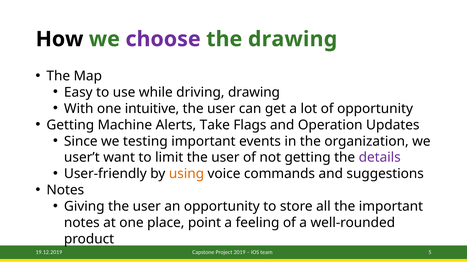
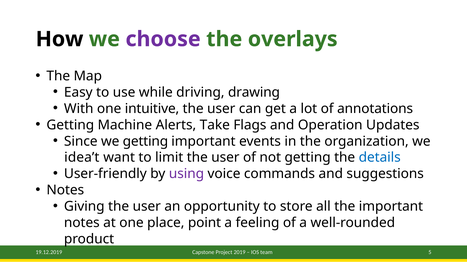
the drawing: drawing -> overlays
of opportunity: opportunity -> annotations
we testing: testing -> getting
user’t: user’t -> idea’t
details colour: purple -> blue
using colour: orange -> purple
